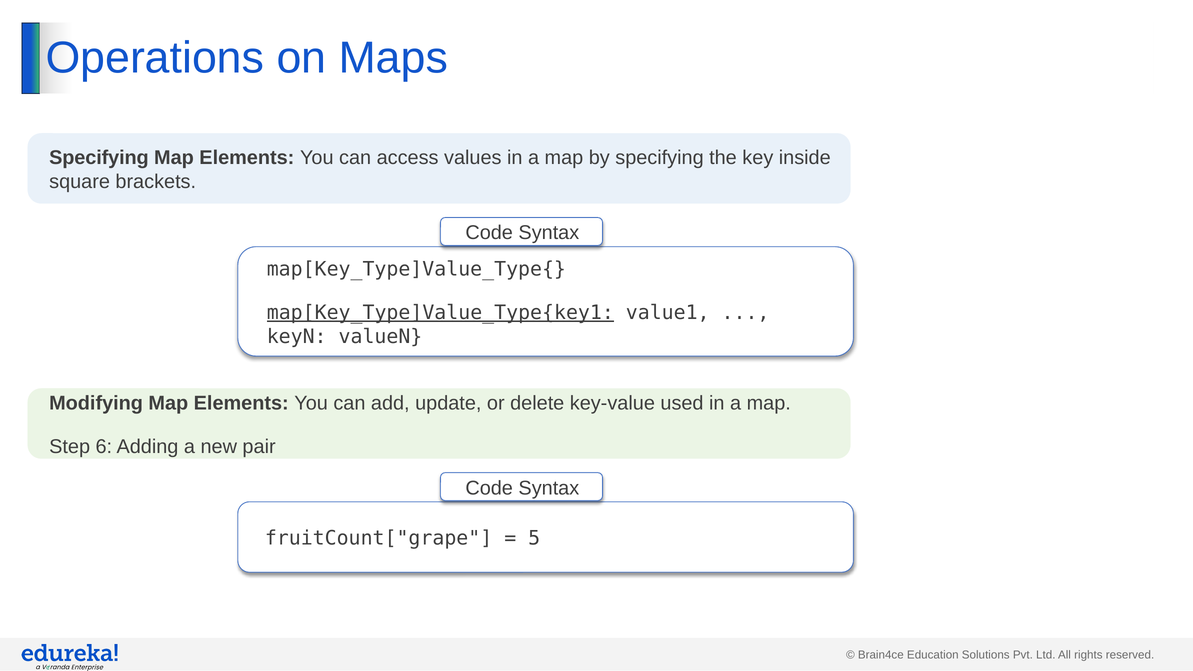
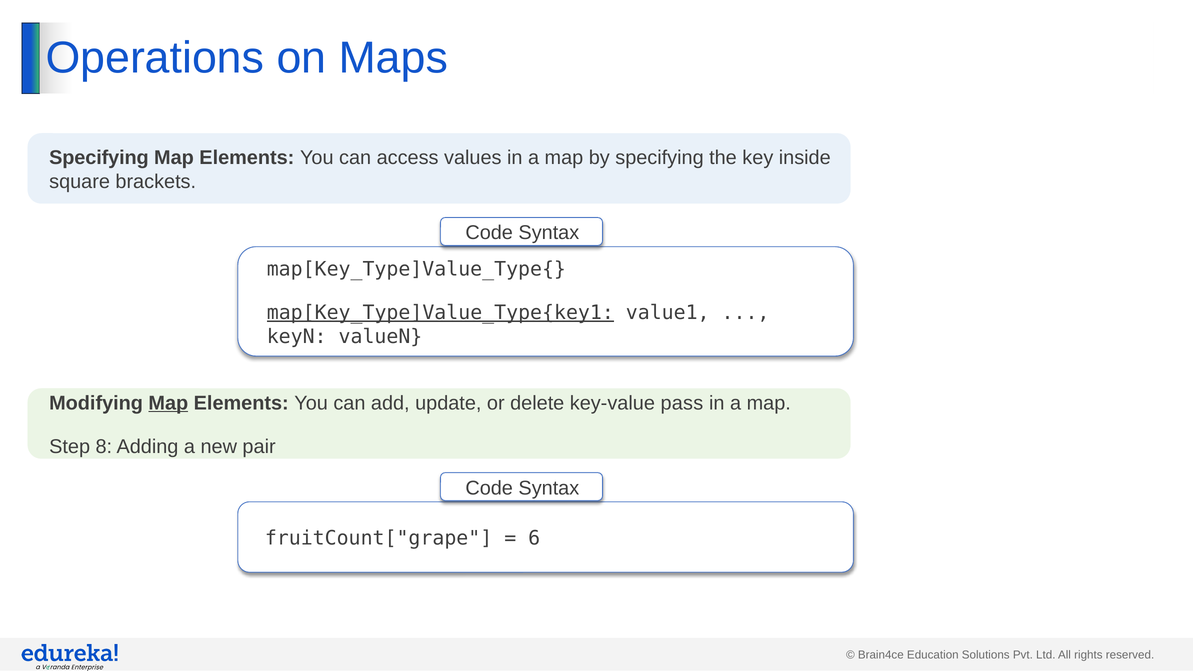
Map at (168, 403) underline: none -> present
used: used -> pass
6: 6 -> 8
5: 5 -> 6
